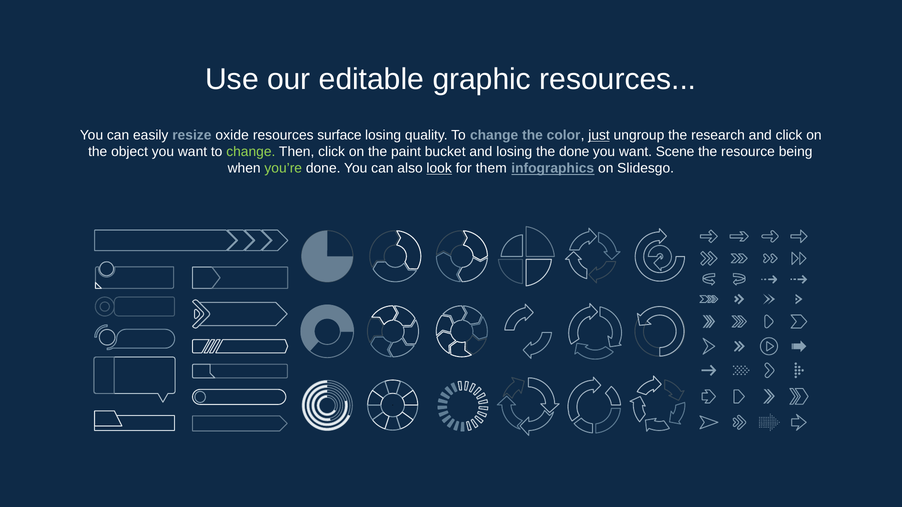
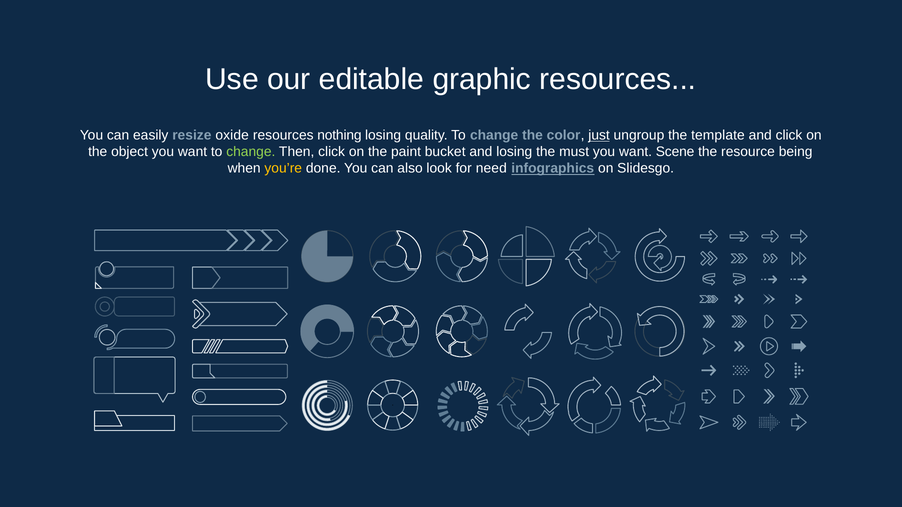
surface: surface -> nothing
research: research -> template
the done: done -> must
you’re colour: light green -> yellow
look underline: present -> none
them: them -> need
